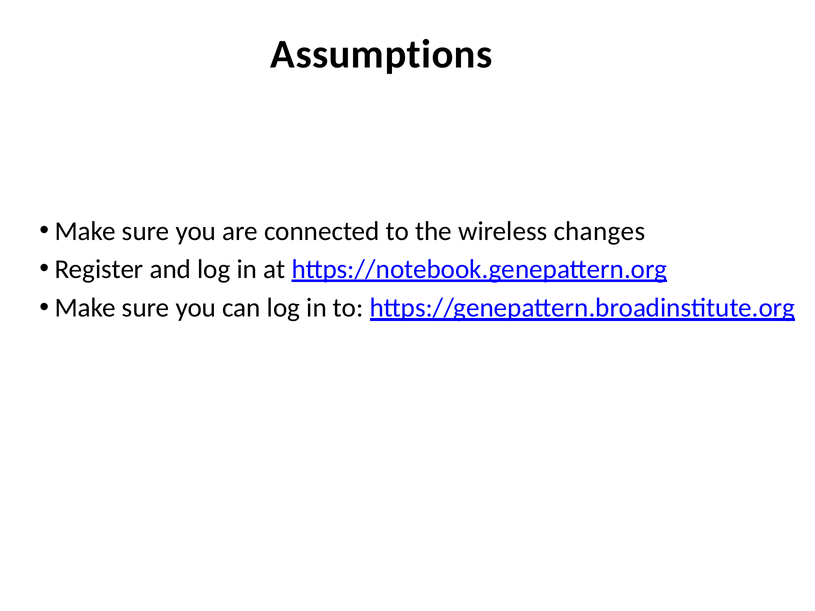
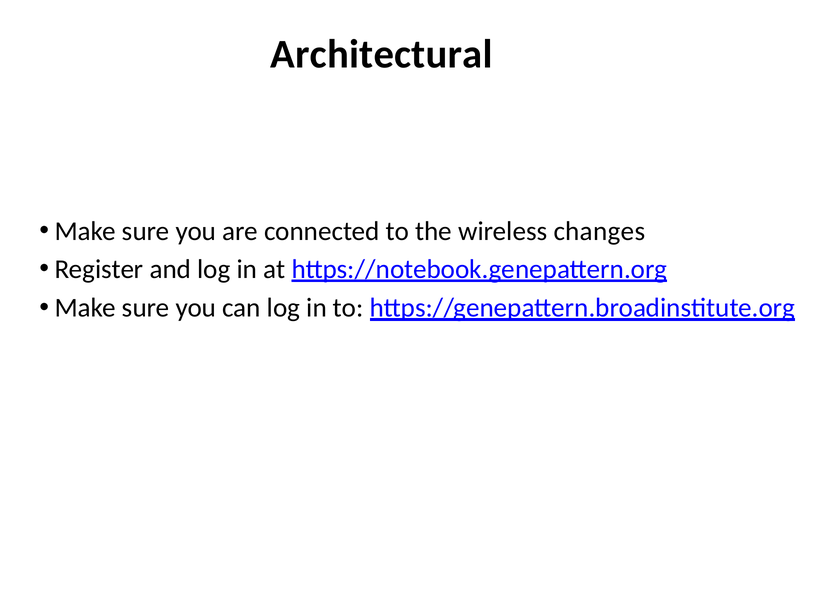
Assumptions: Assumptions -> Architectural
